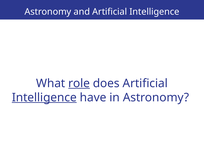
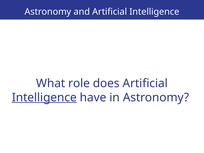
role underline: present -> none
